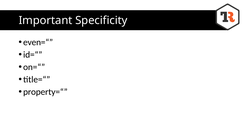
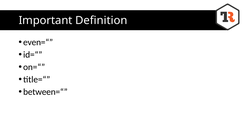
Specificity: Specificity -> Definition
property=“: property=“ -> between=“
